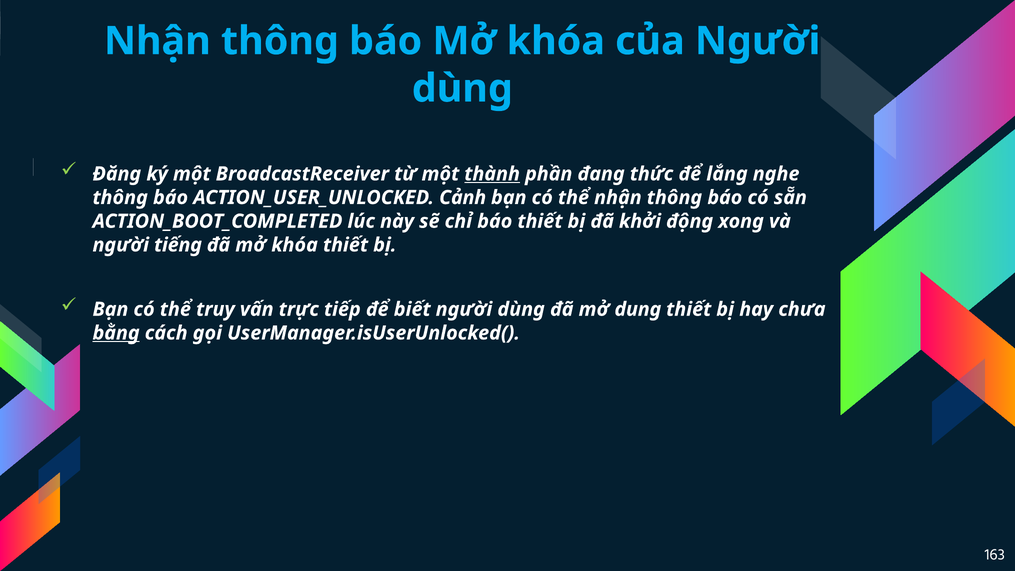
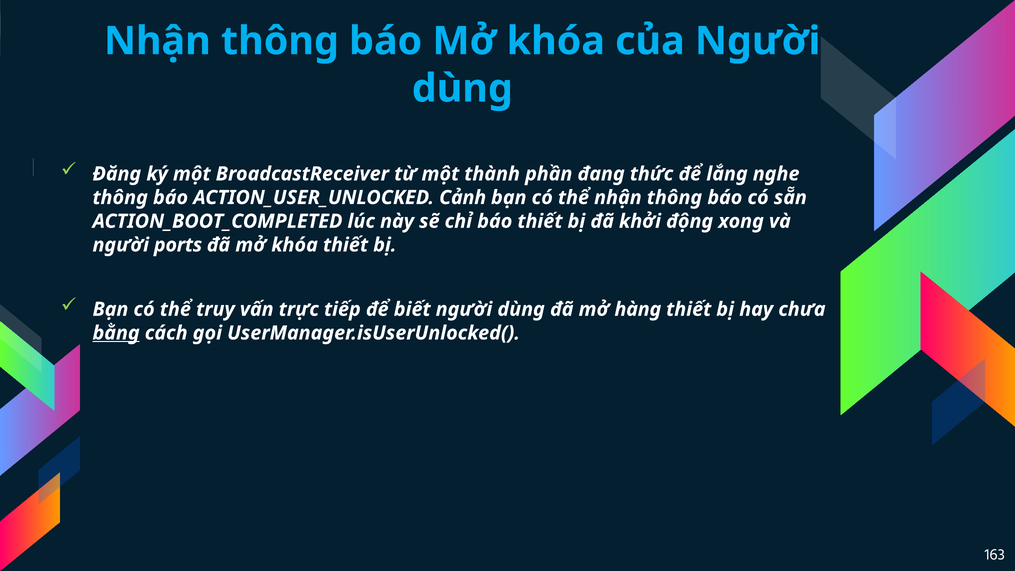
thành underline: present -> none
tiếng: tiếng -> ports
dung: dung -> hàng
